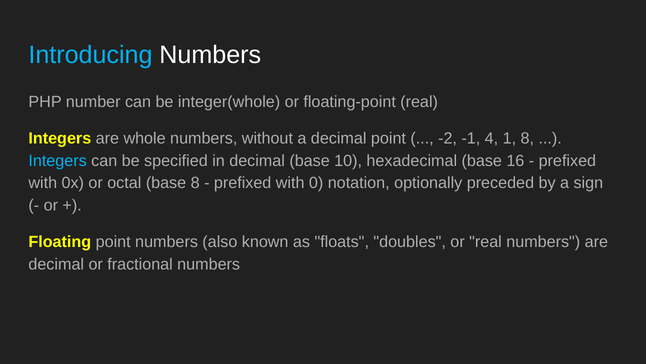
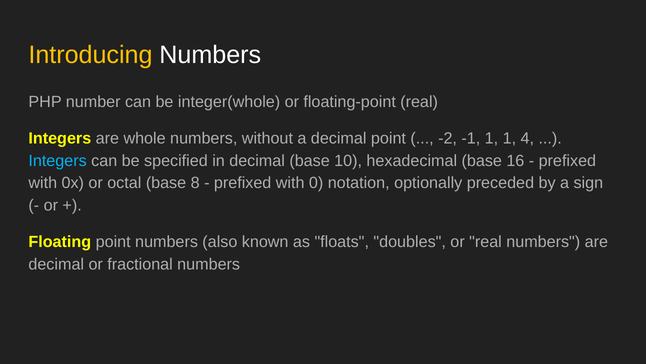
Introducing colour: light blue -> yellow
-1 4: 4 -> 1
1 8: 8 -> 4
